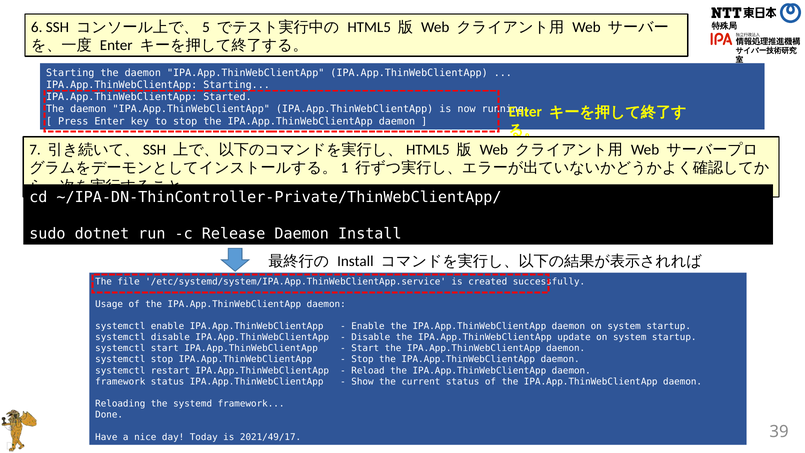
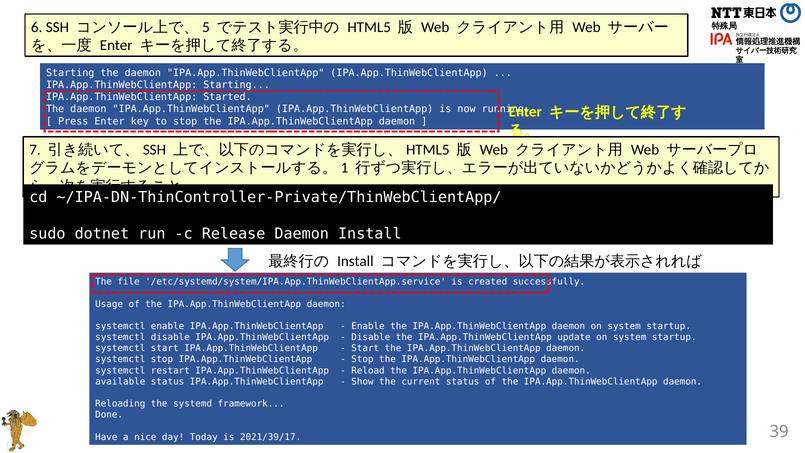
framework at (120, 381): framework -> available
2021/49/17: 2021/49/17 -> 2021/39/17
